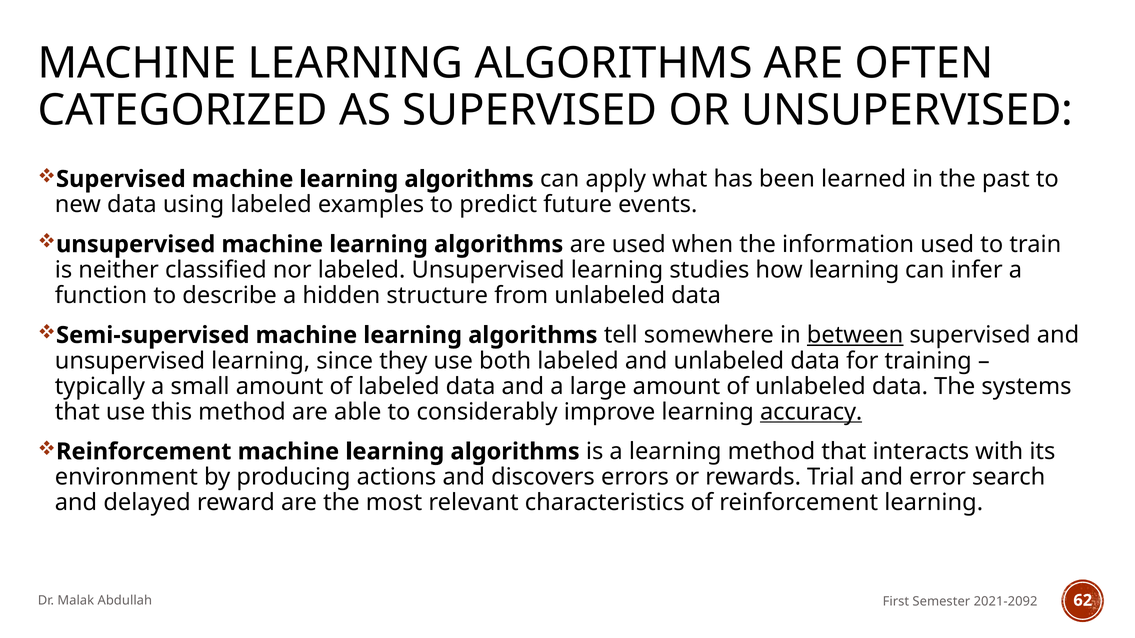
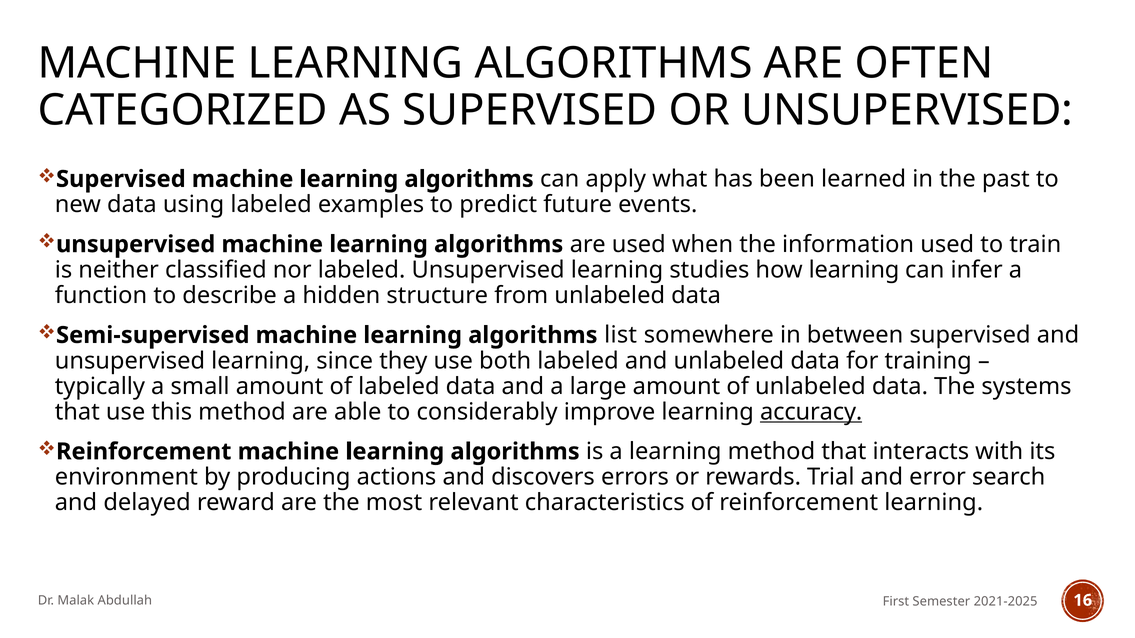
tell: tell -> list
between underline: present -> none
62: 62 -> 16
2021-2092: 2021-2092 -> 2021-2025
